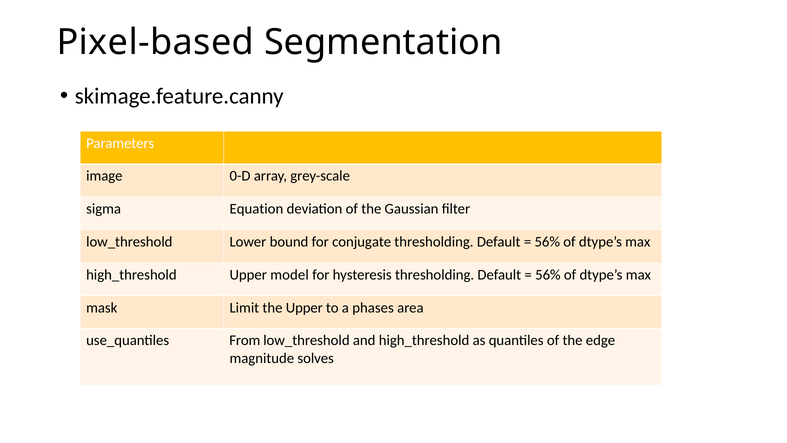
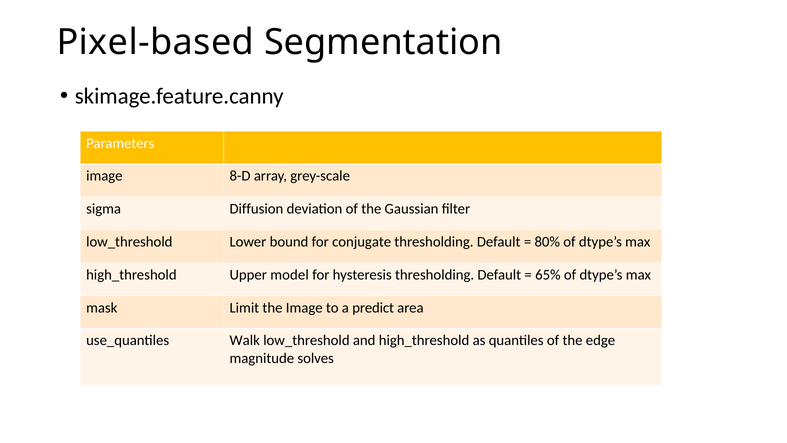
0-D: 0-D -> 8-D
Equation: Equation -> Diffusion
56% at (547, 242): 56% -> 80%
56% at (548, 275): 56% -> 65%
the Upper: Upper -> Image
phases: phases -> predict
From: From -> Walk
